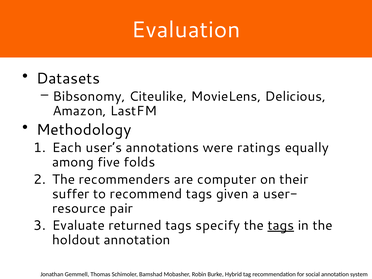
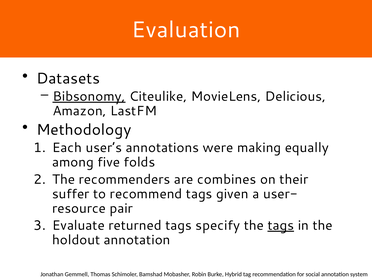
Bibsonomy underline: none -> present
ratings: ratings -> making
computer: computer -> combines
